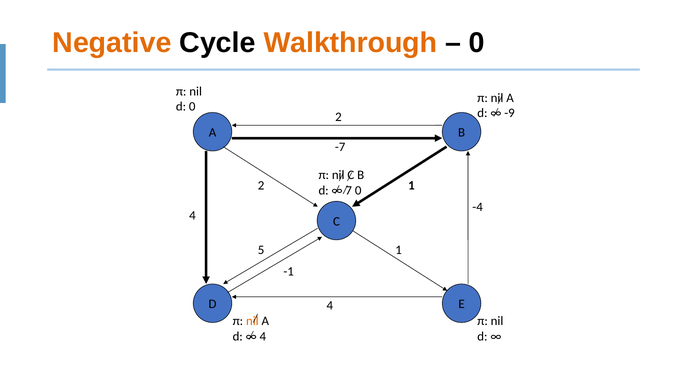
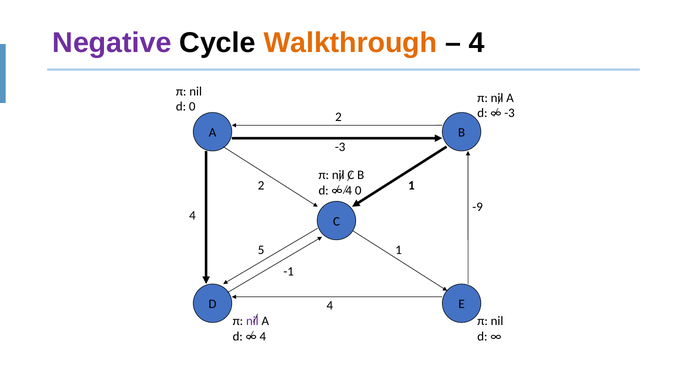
Negative colour: orange -> purple
0 at (477, 43): 0 -> 4
-9 at (510, 113): -9 -> -3
-7 at (340, 147): -7 -> -3
7 at (349, 191): 7 -> 4
-4: -4 -> -9
nil at (252, 321) colour: orange -> purple
